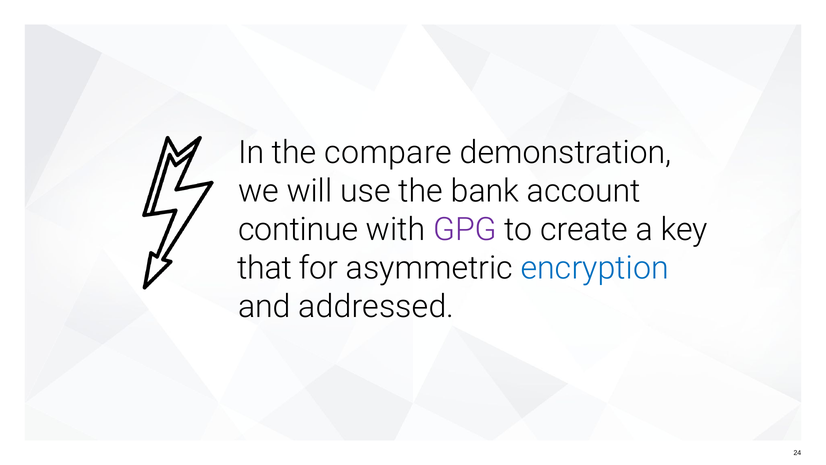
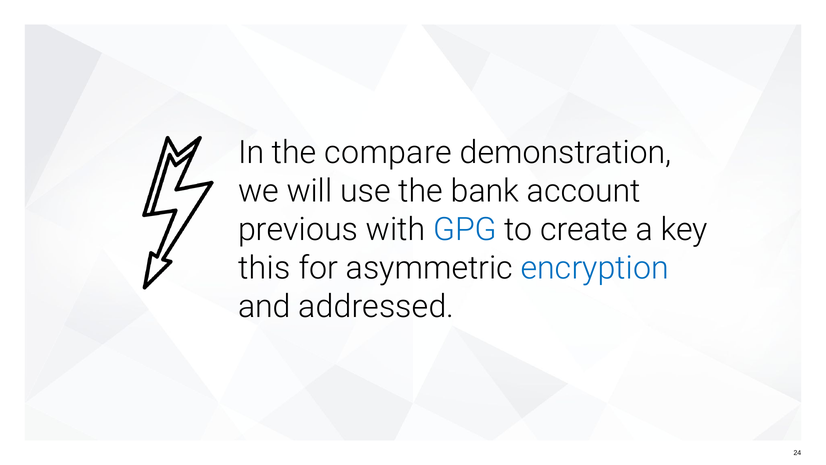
continue: continue -> previous
GPG colour: purple -> blue
that: that -> this
